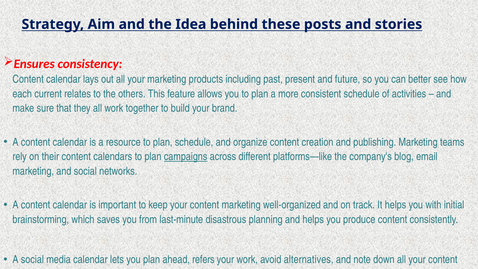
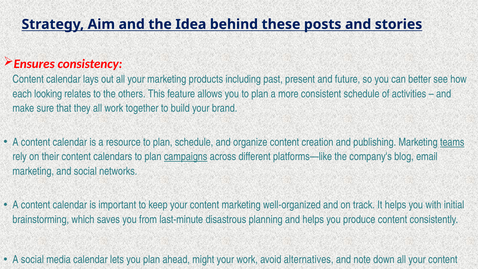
current: current -> looking
teams underline: none -> present
refers: refers -> might
